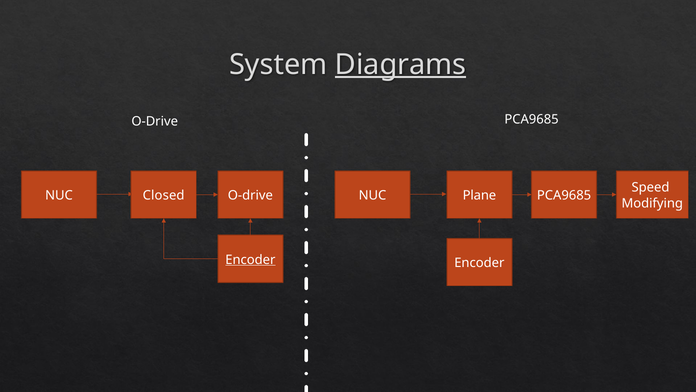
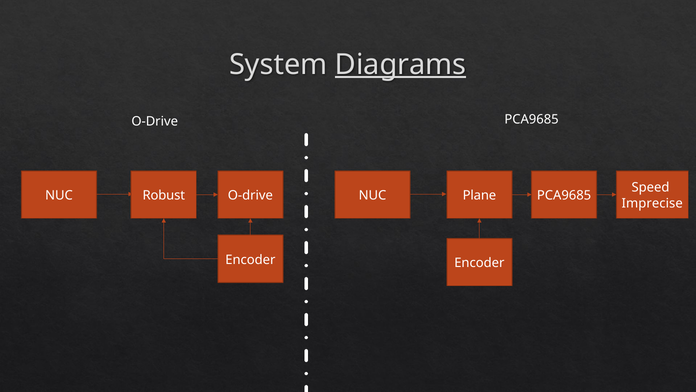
Closed: Closed -> Robust
Modifying: Modifying -> Imprecise
Encoder at (250, 259) underline: present -> none
